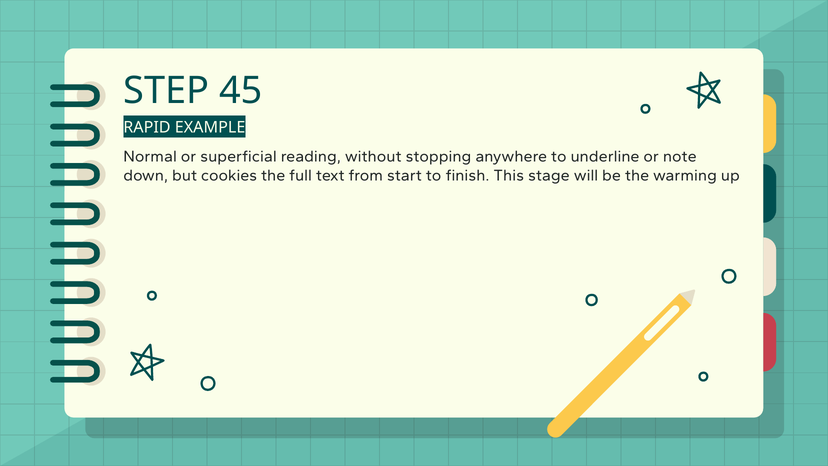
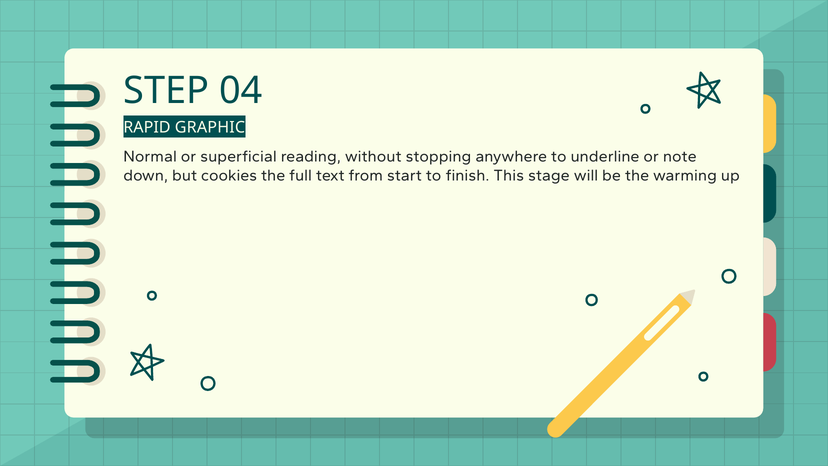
45: 45 -> 04
EXAMPLE: EXAMPLE -> GRAPHIC
